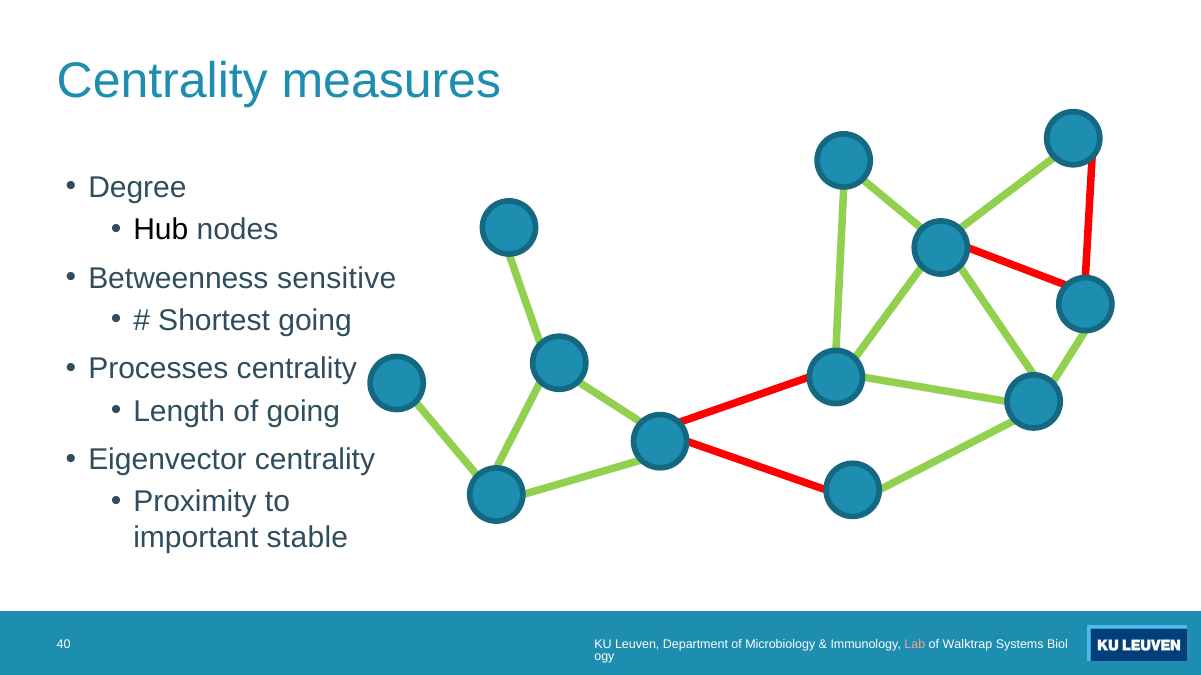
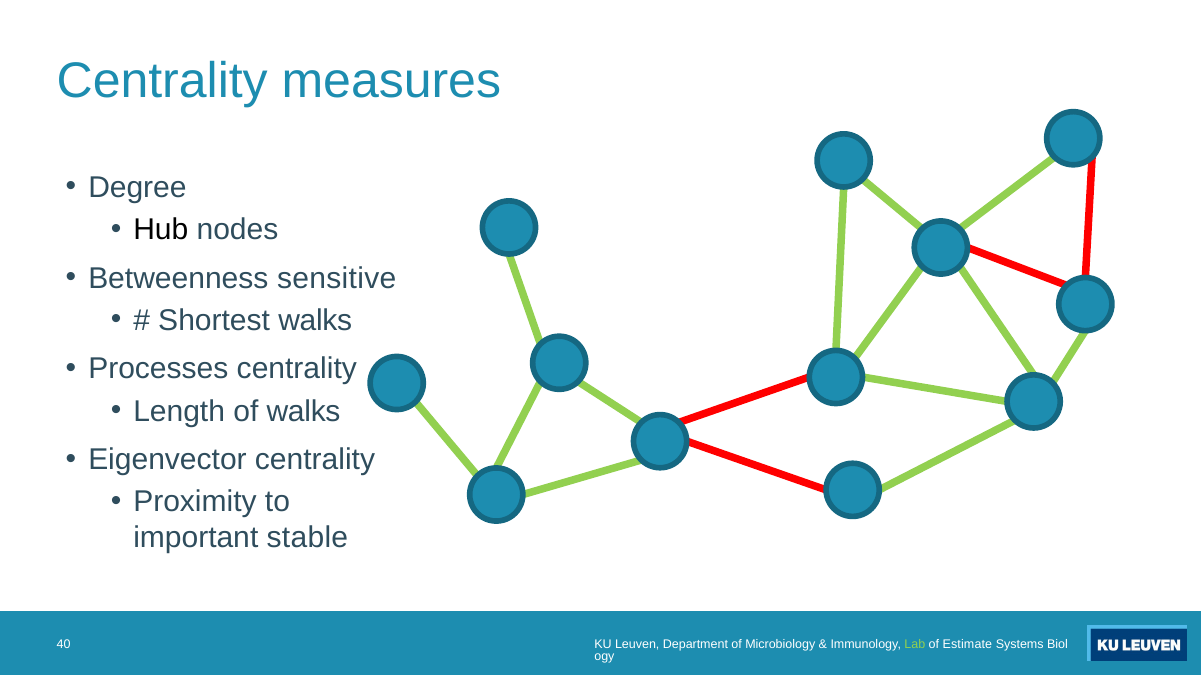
Shortest going: going -> walks
of going: going -> walks
Lab colour: pink -> light green
Walktrap: Walktrap -> Estimate
